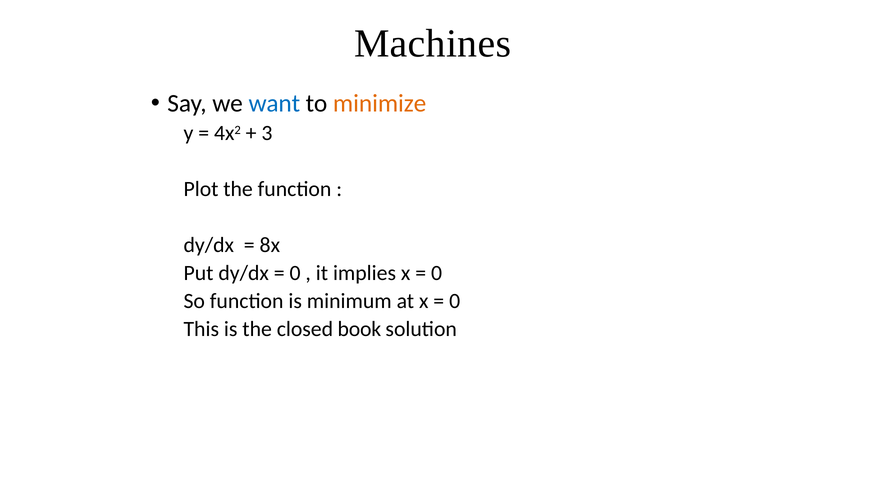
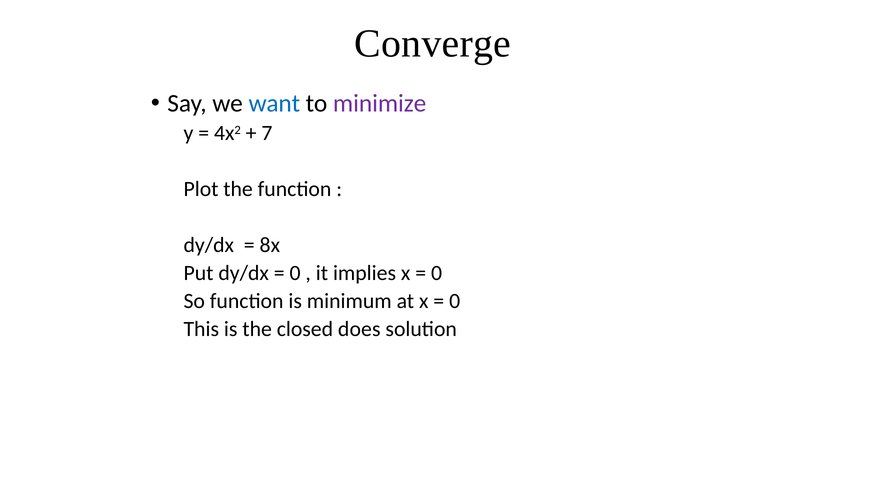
Machines: Machines -> Converge
minimize colour: orange -> purple
3: 3 -> 7
book: book -> does
